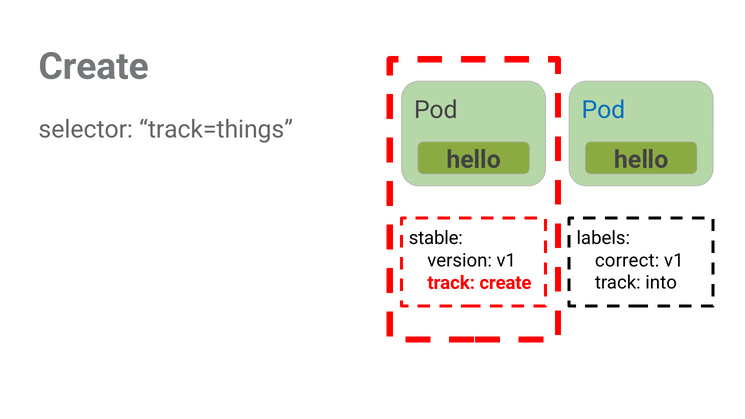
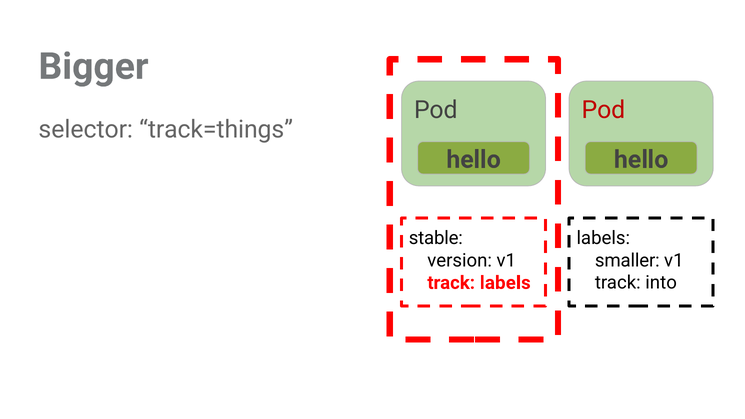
Create at (94, 67): Create -> Bigger
Pod at (603, 110) colour: blue -> red
correct: correct -> smaller
track create: create -> labels
